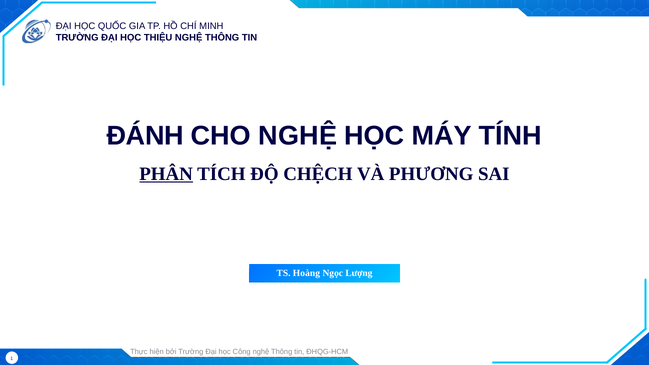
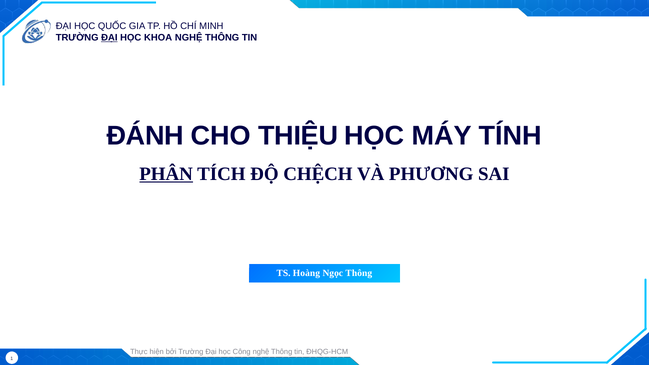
ĐẠI at (109, 38) underline: none -> present
THIỆU: THIỆU -> KHOA
CHO NGHỆ: NGHỆ -> THIỆU
Ngọc Lượng: Lượng -> Thông
